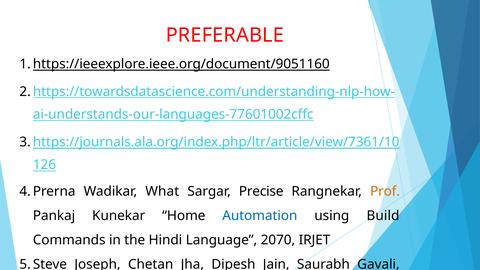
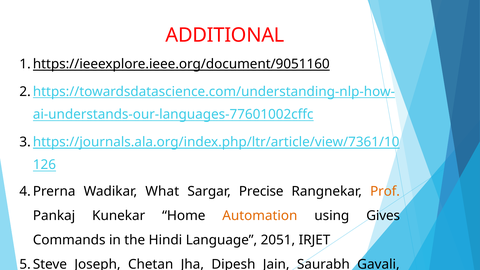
PREFERABLE: PREFERABLE -> ADDITIONAL
Automation colour: blue -> orange
Build: Build -> Gives
2070: 2070 -> 2051
